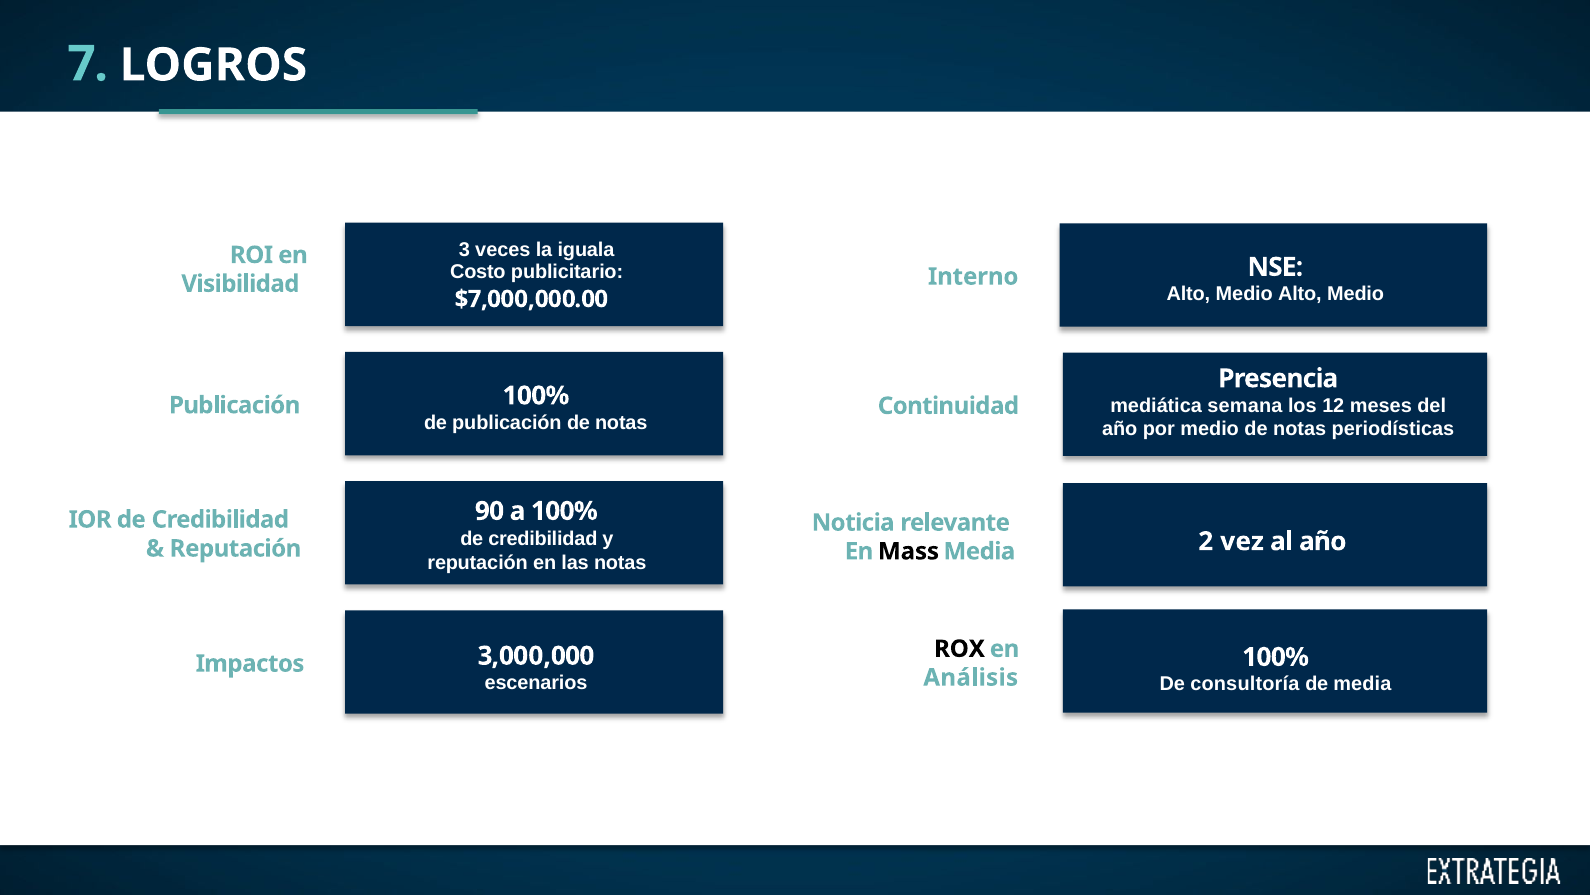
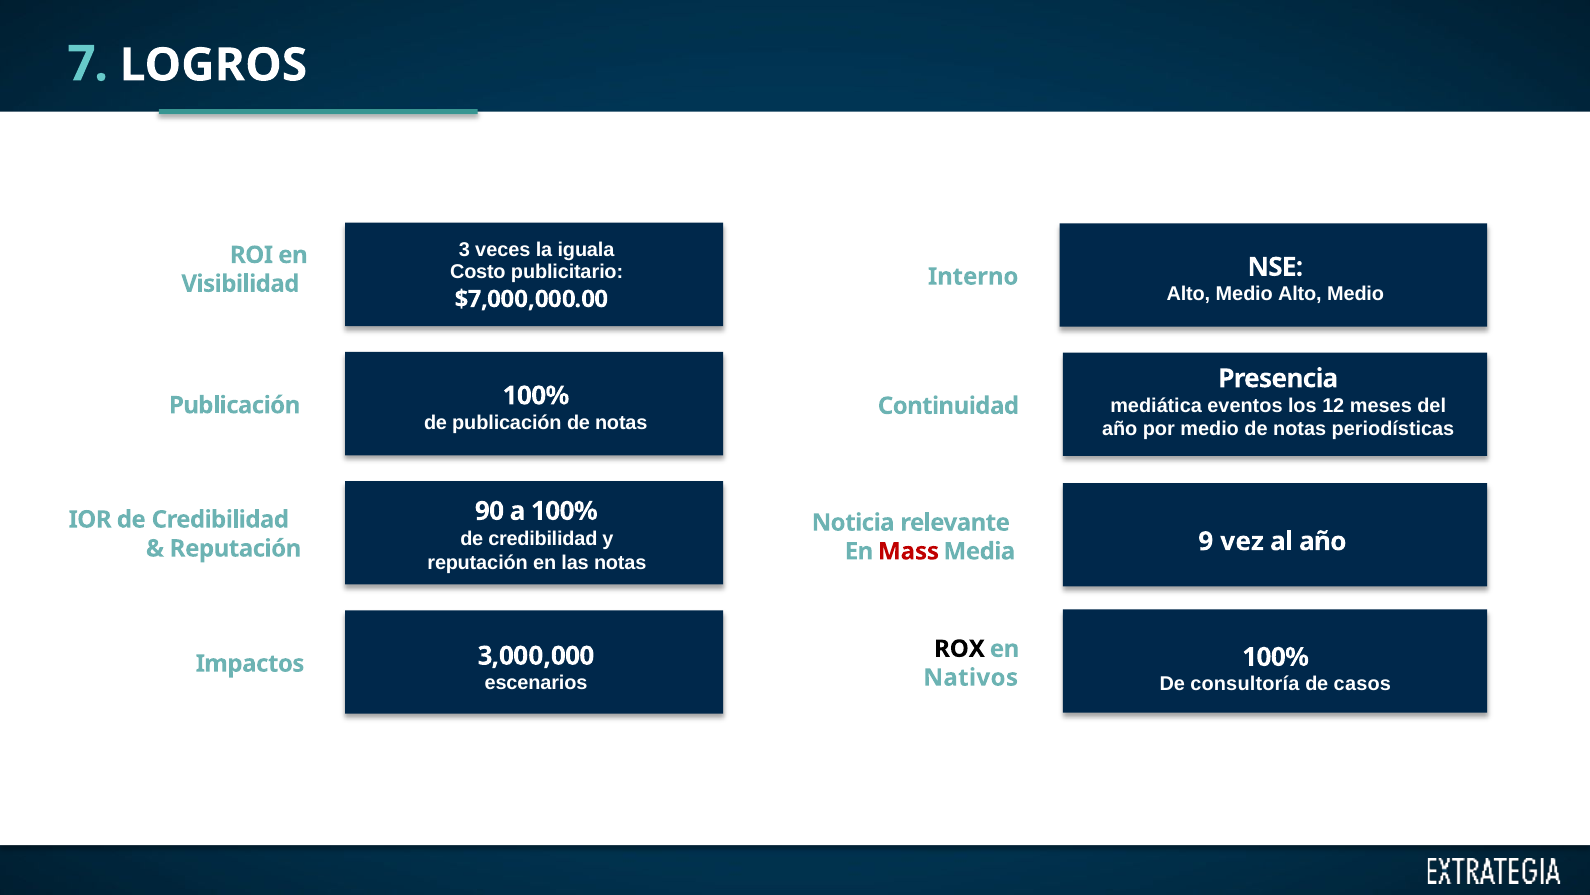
semana: semana -> eventos
Mass colour: black -> red
2: 2 -> 9
Análisis: Análisis -> Nativos
de media: media -> casos
